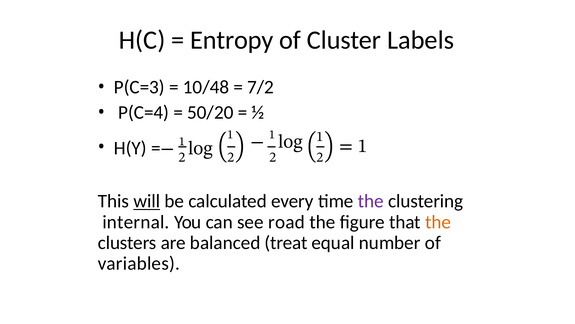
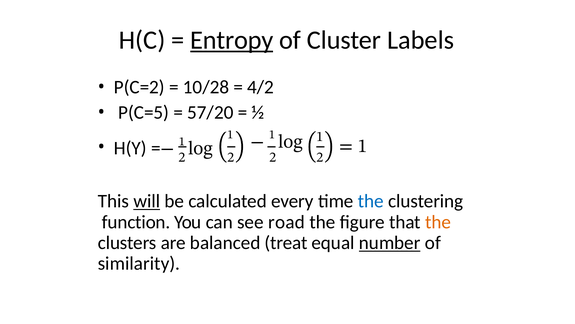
Entropy underline: none -> present
P(C=3: P(C=3 -> P(C=2
10/48: 10/48 -> 10/28
7/2: 7/2 -> 4/2
P(C=4: P(C=4 -> P(C=5
50/20: 50/20 -> 57/20
the at (371, 201) colour: purple -> blue
internal: internal -> function
number underline: none -> present
variables: variables -> similarity
